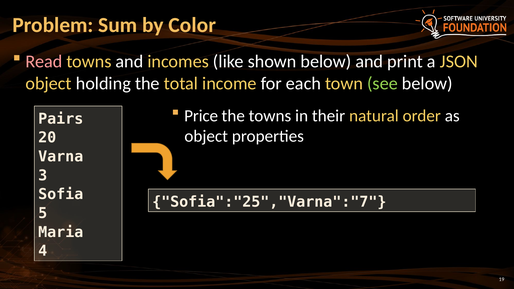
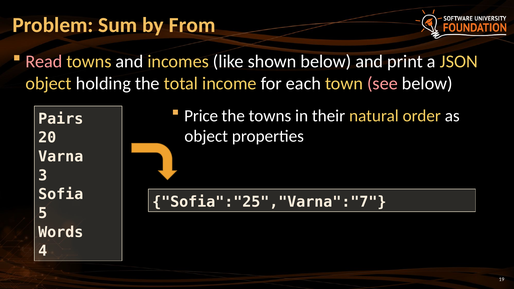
Color: Color -> From
see colour: light green -> pink
Maria: Maria -> Words
